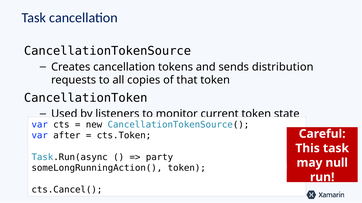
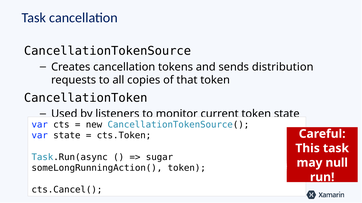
var after: after -> state
party: party -> sugar
